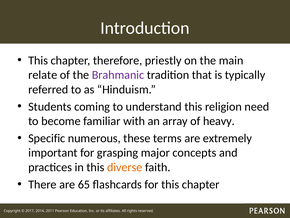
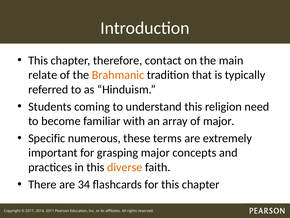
priestly: priestly -> contact
Brahmanic colour: purple -> orange
of heavy: heavy -> major
65: 65 -> 34
